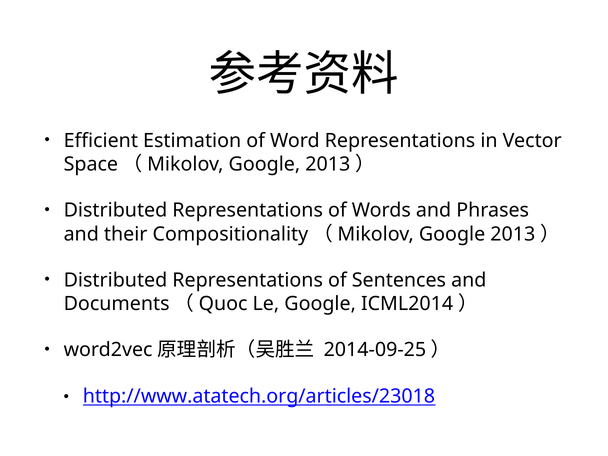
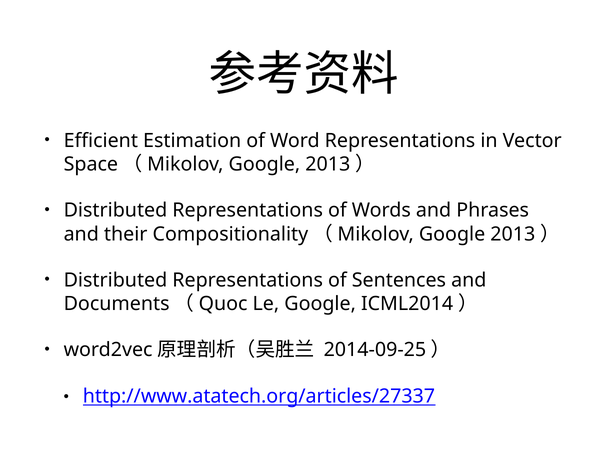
http://www.atatech.org/articles/23018: http://www.atatech.org/articles/23018 -> http://www.atatech.org/articles/27337
